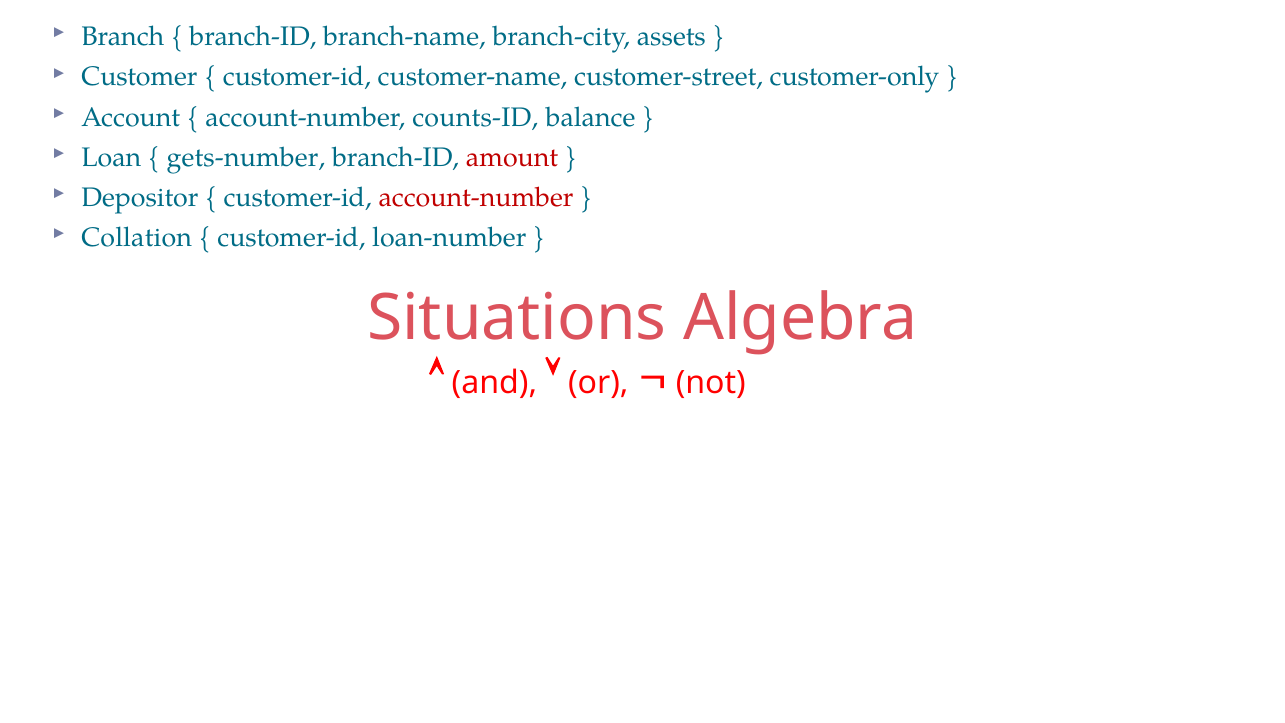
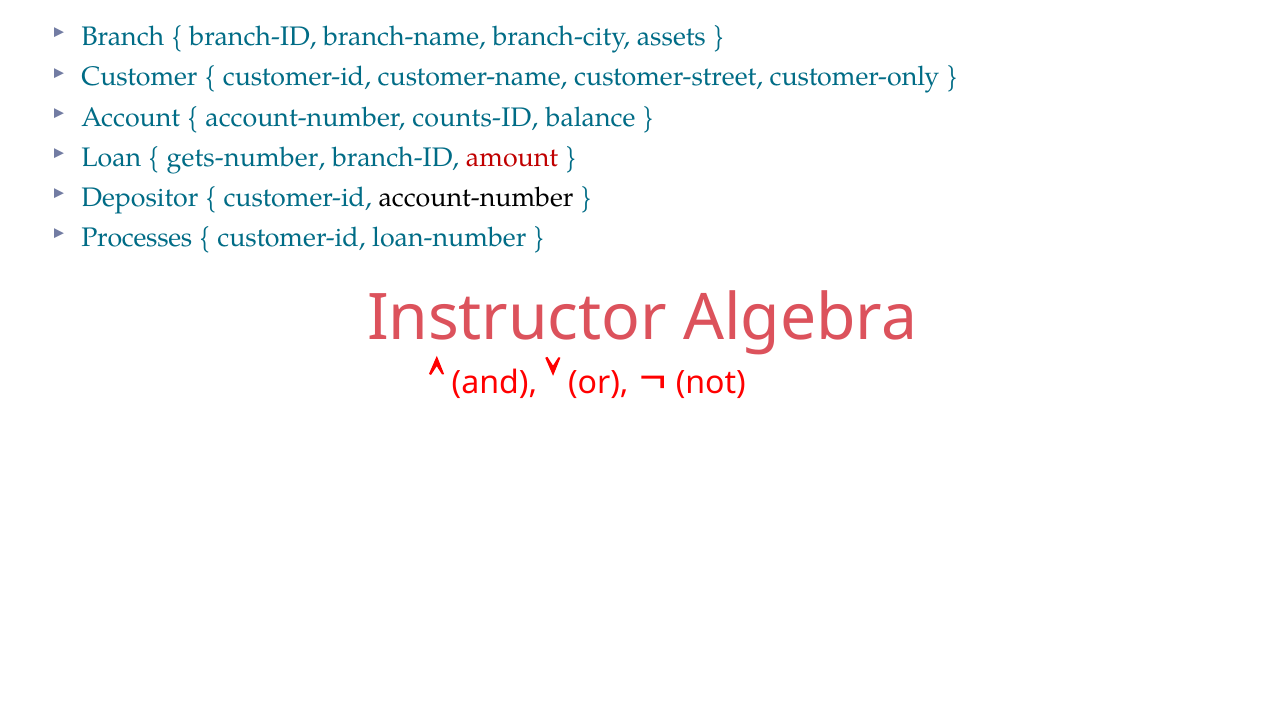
account-number at (476, 198) colour: red -> black
Collation: Collation -> Processes
Situations: Situations -> Instructor
